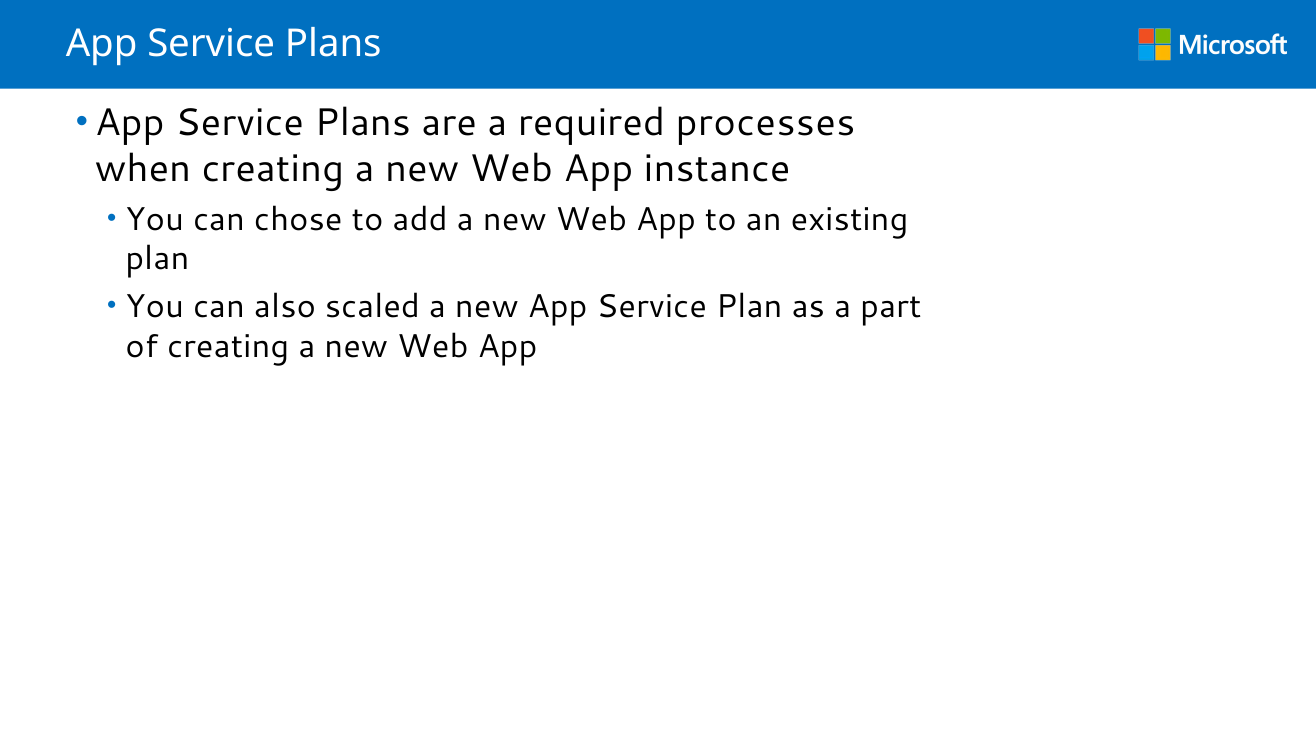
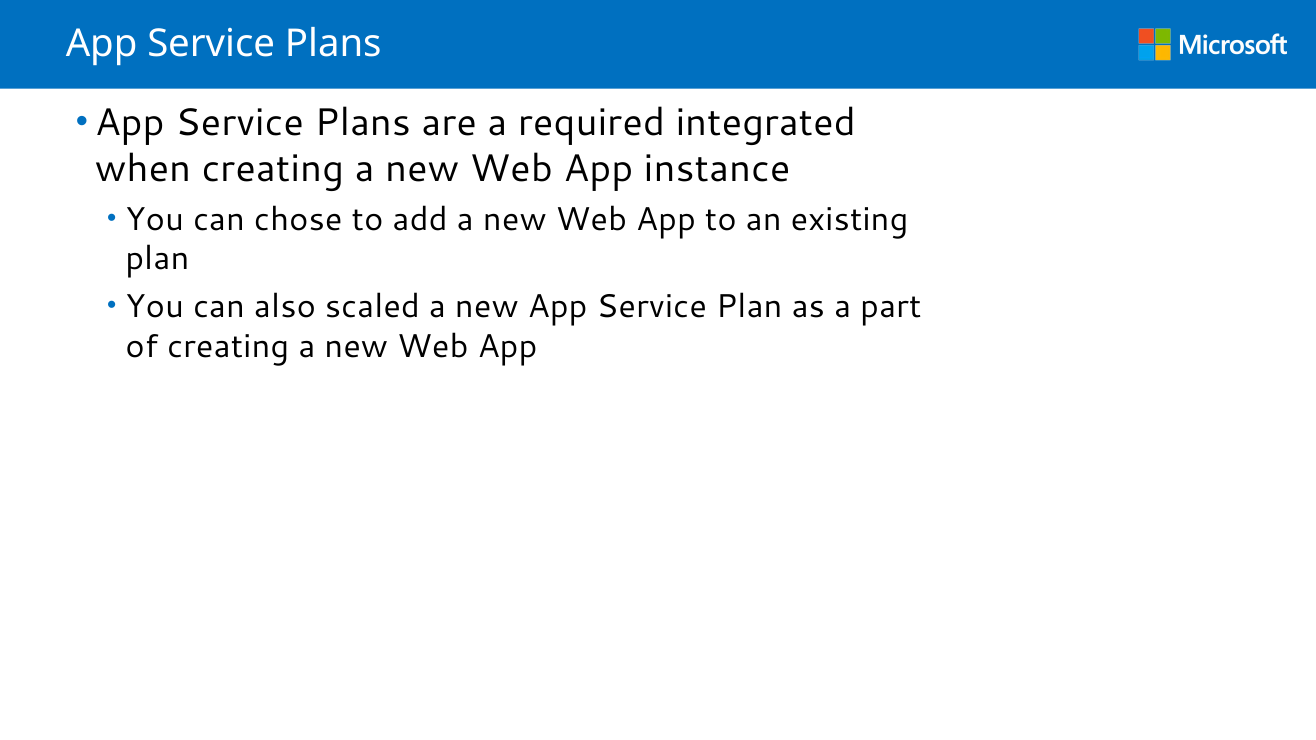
processes: processes -> integrated
